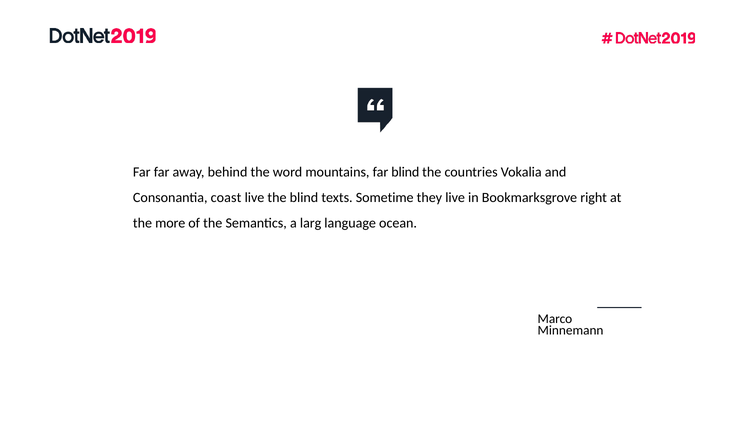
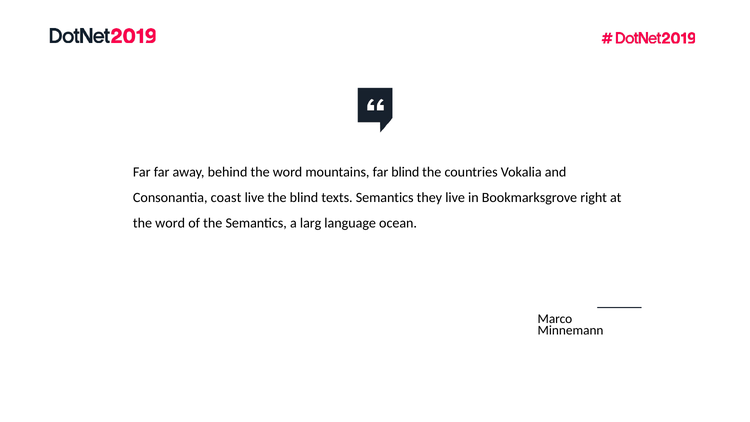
texts Sometime: Sometime -> Semantics
more at (170, 223): more -> word
